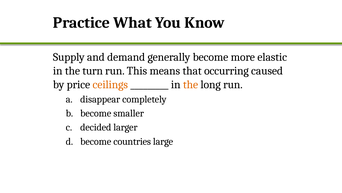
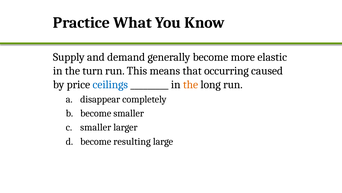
ceilings colour: orange -> blue
decided at (96, 127): decided -> smaller
countries: countries -> resulting
